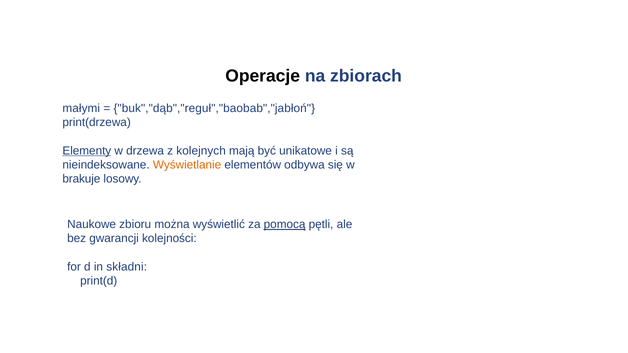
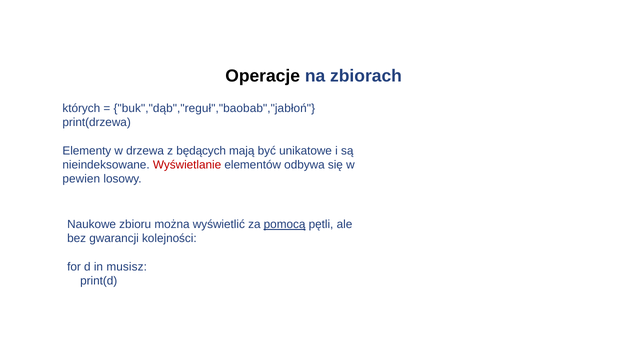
małymi: małymi -> których
Elementy underline: present -> none
kolejnych: kolejnych -> będących
Wyświetlanie colour: orange -> red
brakuje: brakuje -> pewien
składni: składni -> musisz
